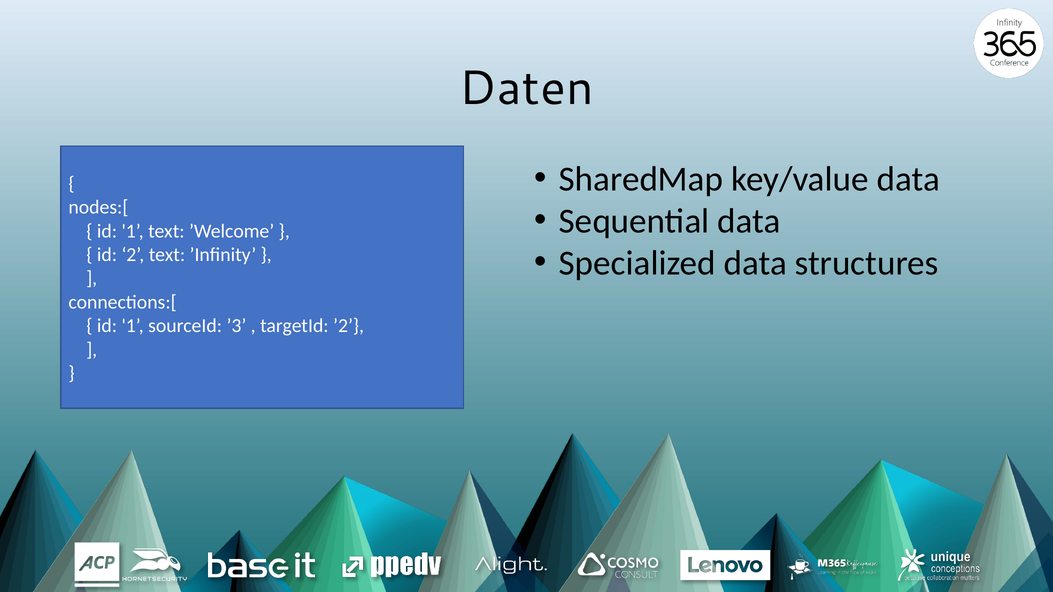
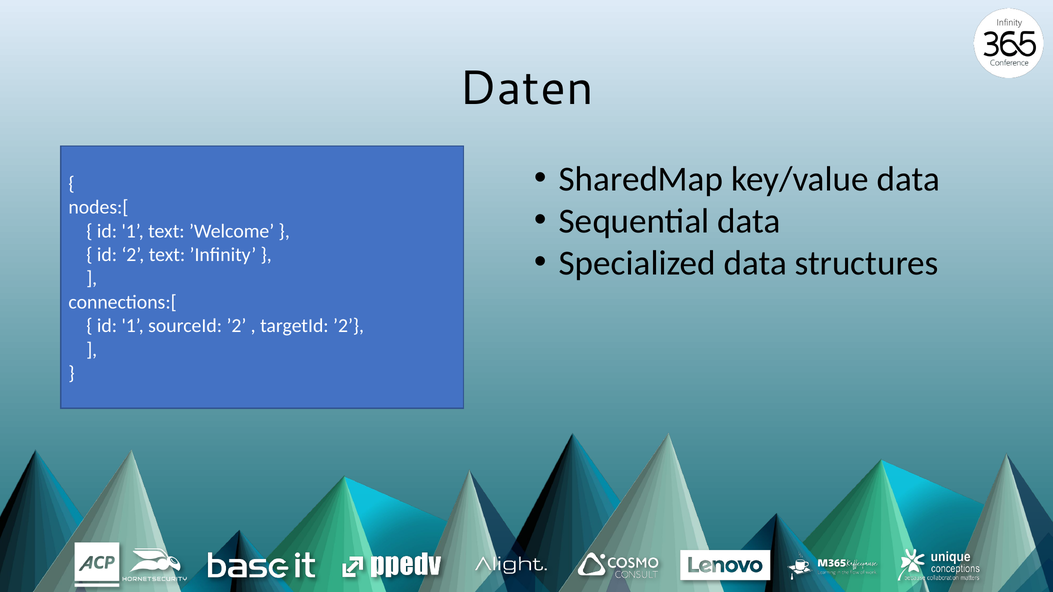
sourceId ’3: ’3 -> ’2
